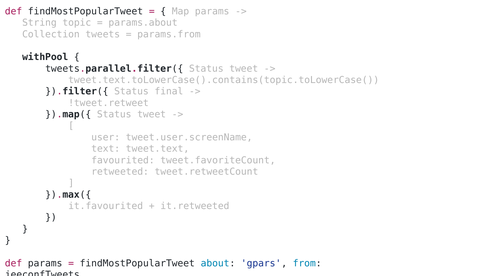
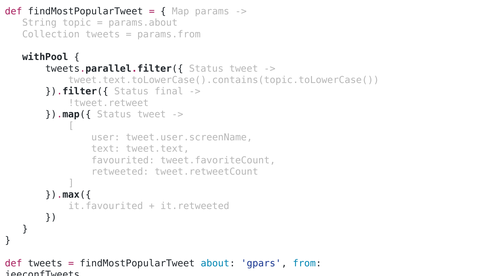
def params: params -> tweets
